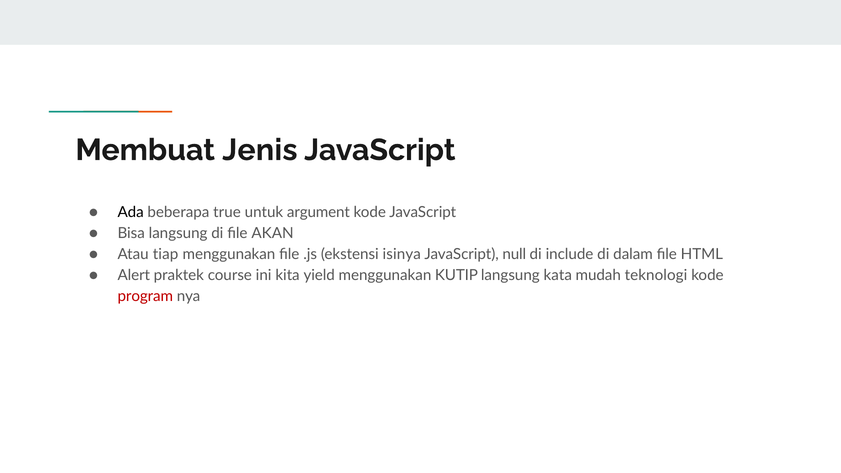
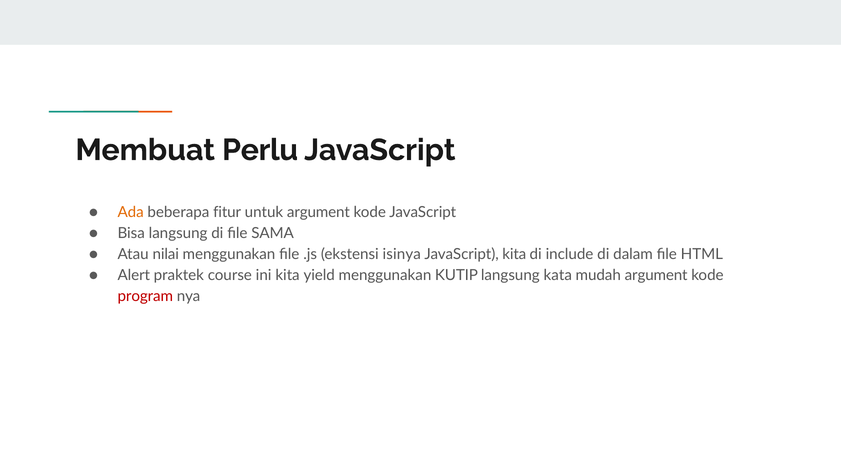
Jenis: Jenis -> Perlu
Ada colour: black -> orange
true: true -> fitur
AKAN: AKAN -> SAMA
tiap: tiap -> nilai
JavaScript null: null -> kita
mudah teknologi: teknologi -> argument
